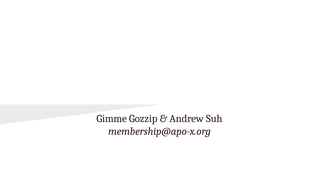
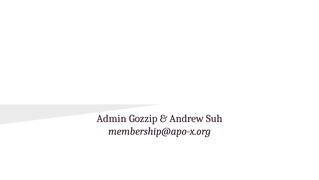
Gimme: Gimme -> Admin
